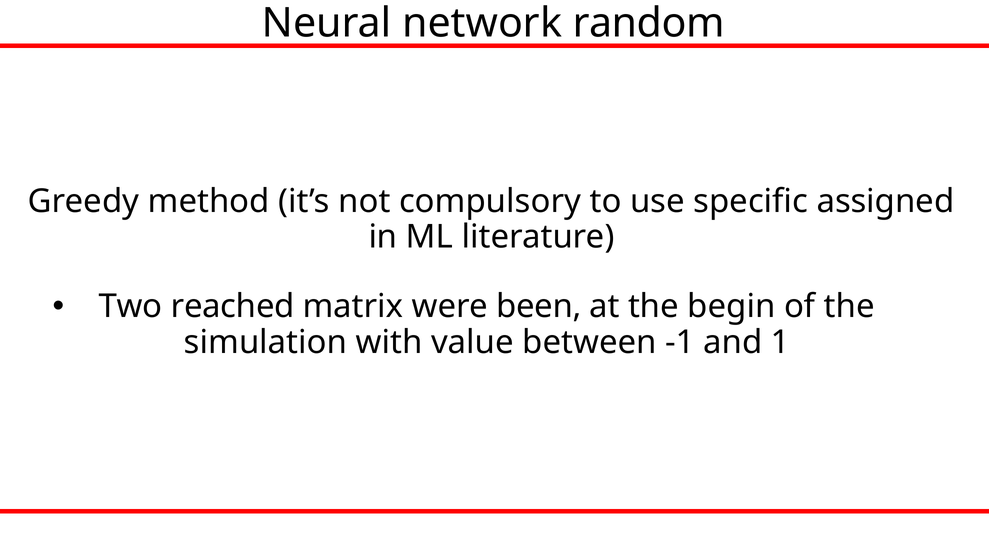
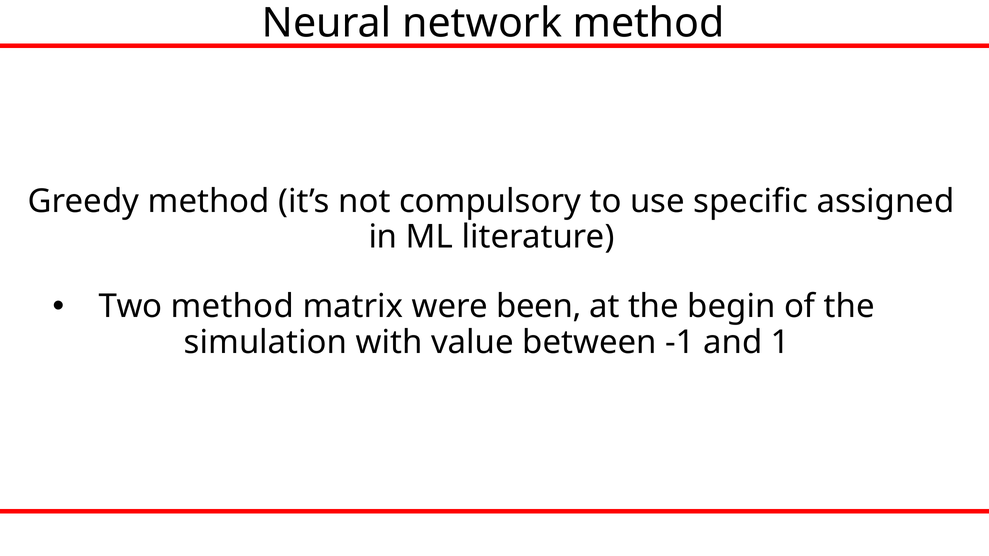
network random: random -> method
Two reached: reached -> method
